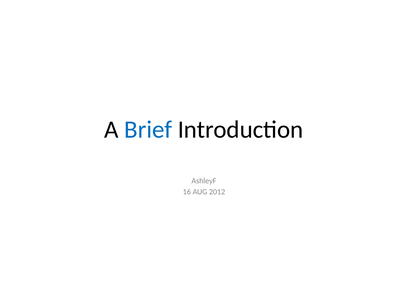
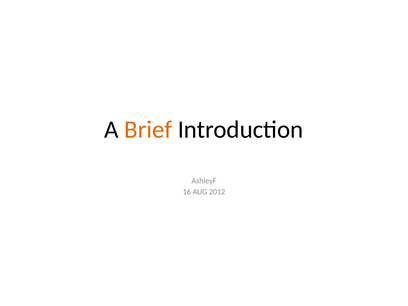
Brief colour: blue -> orange
